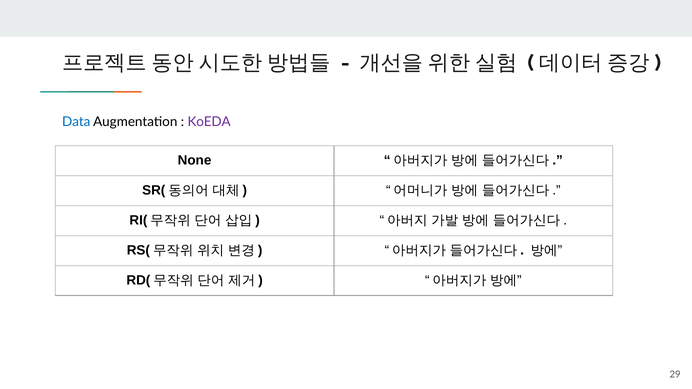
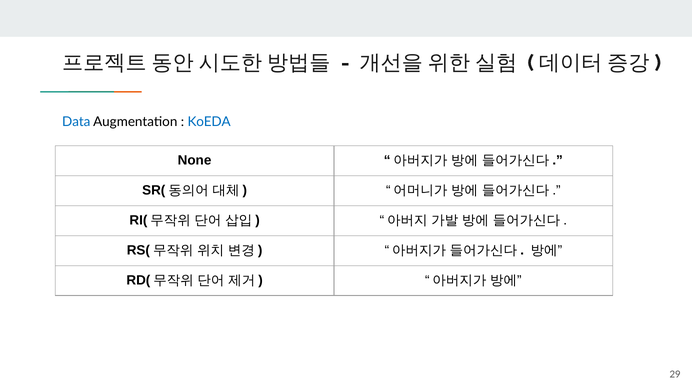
KoEDA colour: purple -> blue
